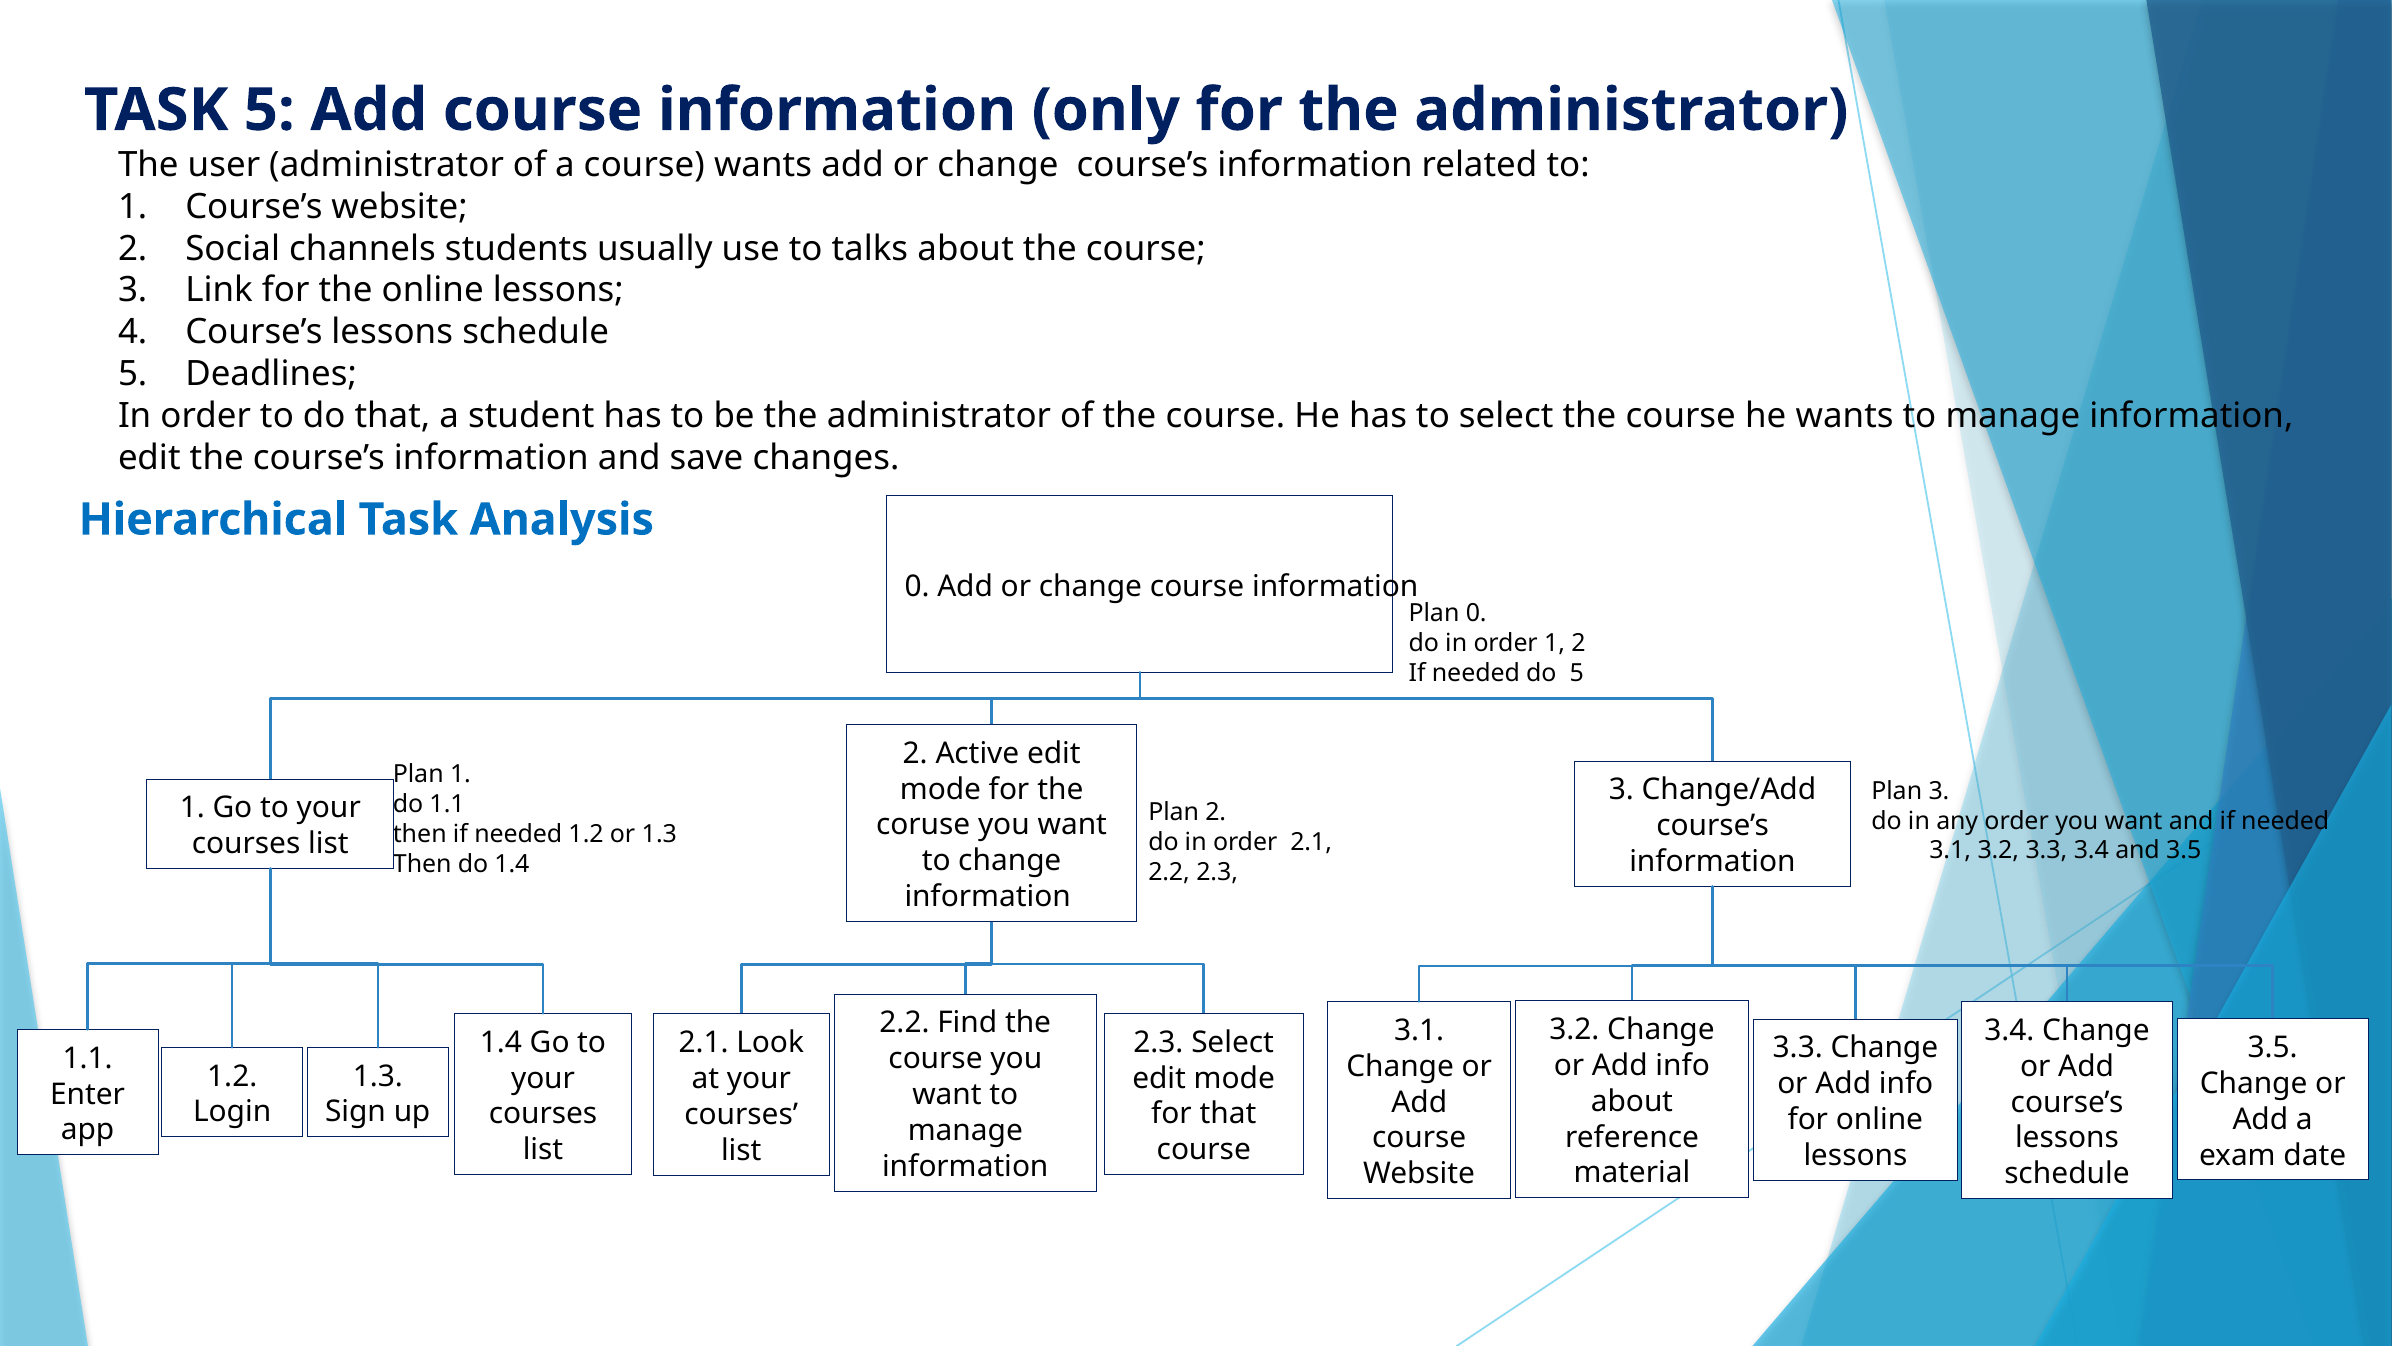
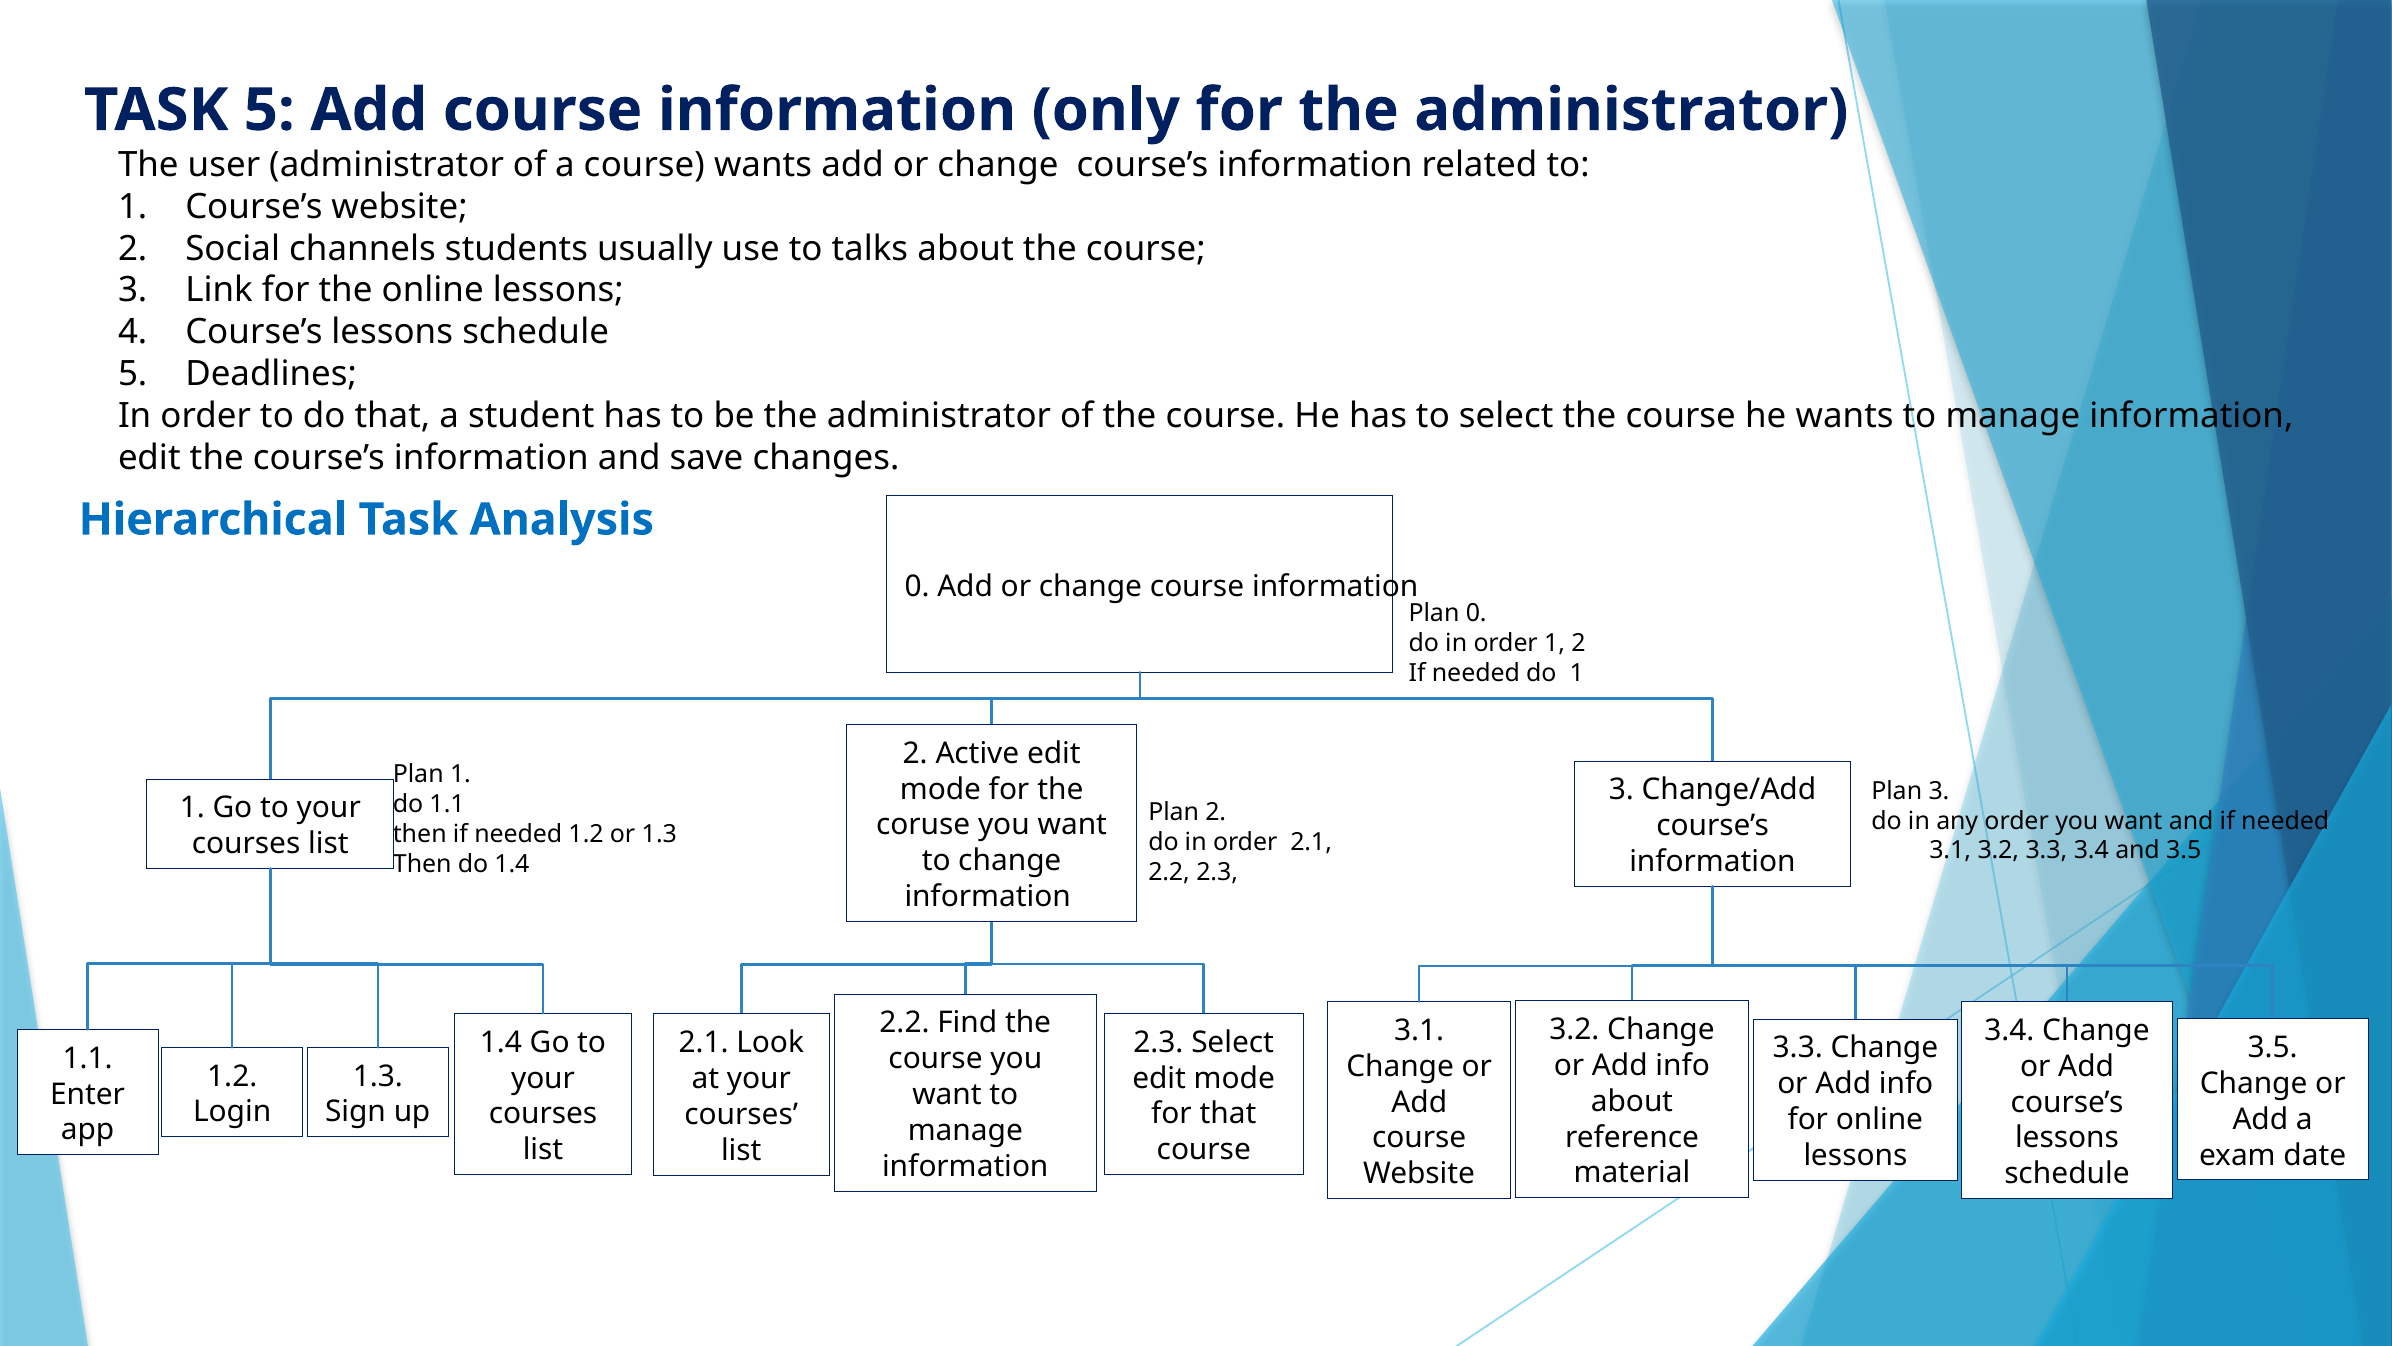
do 5: 5 -> 1
